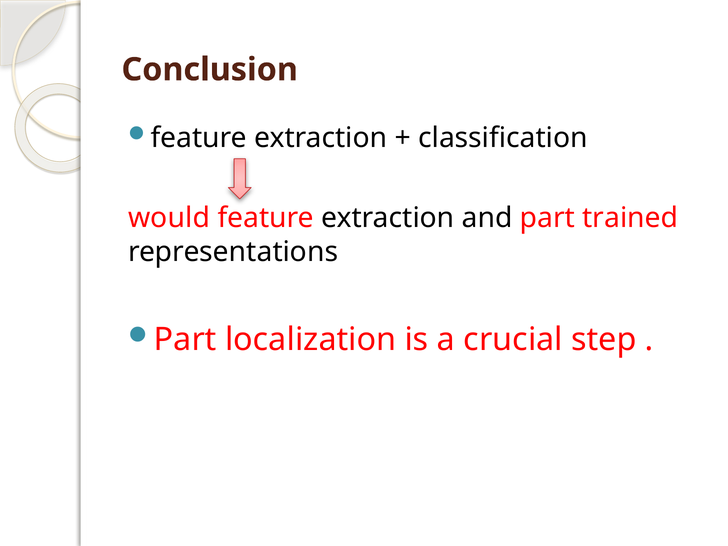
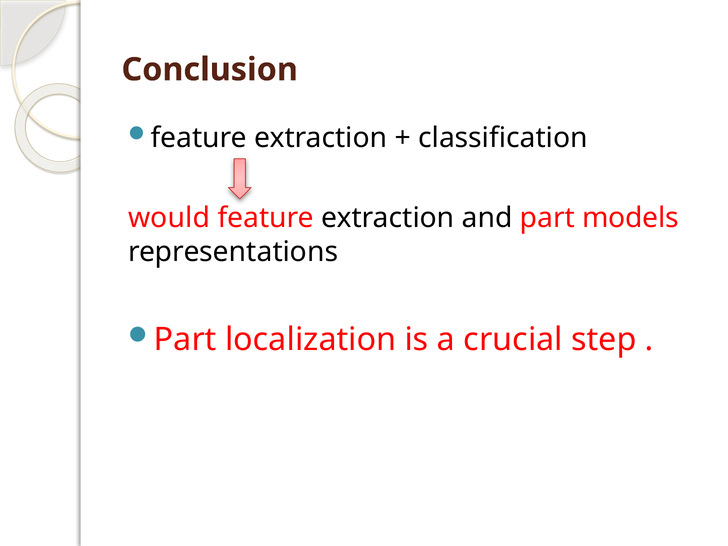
trained: trained -> models
